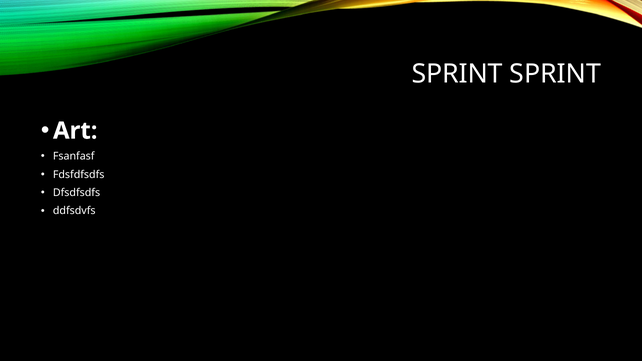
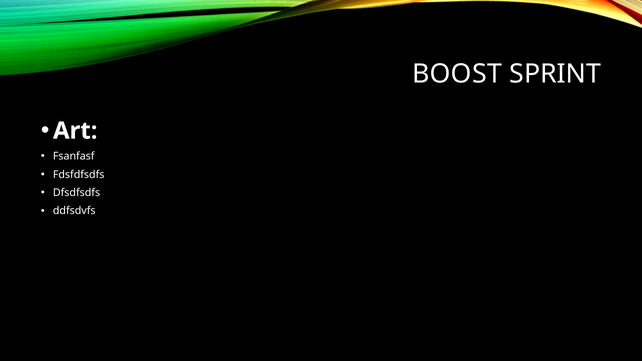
SPRINT at (457, 74): SPRINT -> BOOST
